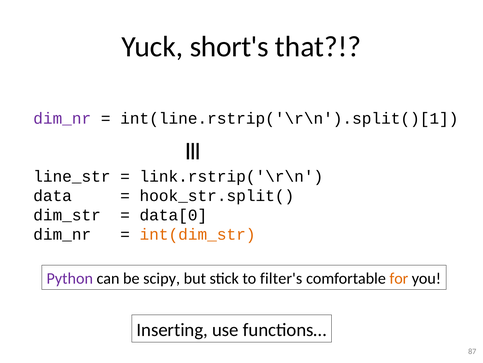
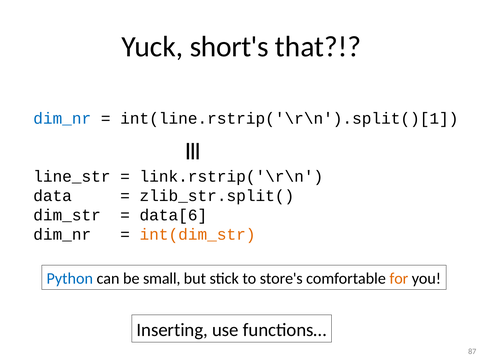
dim_nr at (62, 118) colour: purple -> blue
hook_str.split(: hook_str.split( -> zlib_str.split(
data[0: data[0 -> data[6
Python colour: purple -> blue
scipy: scipy -> small
filter's: filter's -> store's
